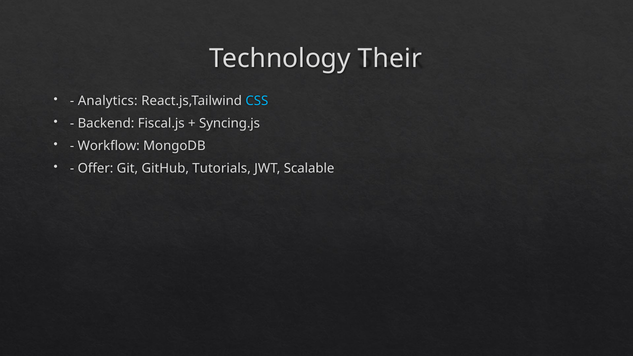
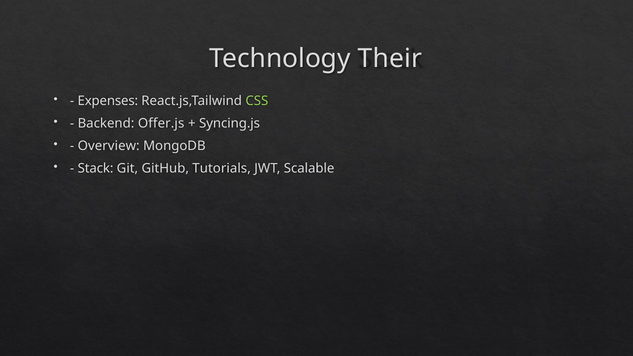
Analytics: Analytics -> Expenses
CSS colour: light blue -> light green
Fiscal.js: Fiscal.js -> Offer.js
Workflow: Workflow -> Overview
Offer: Offer -> Stack
